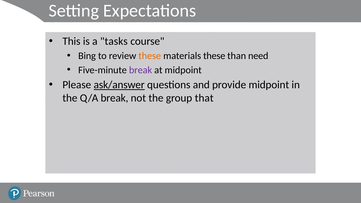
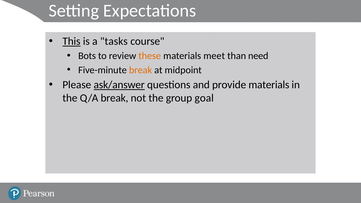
This underline: none -> present
Bing: Bing -> Bots
materials these: these -> meet
break at (141, 70) colour: purple -> orange
provide midpoint: midpoint -> materials
that: that -> goal
